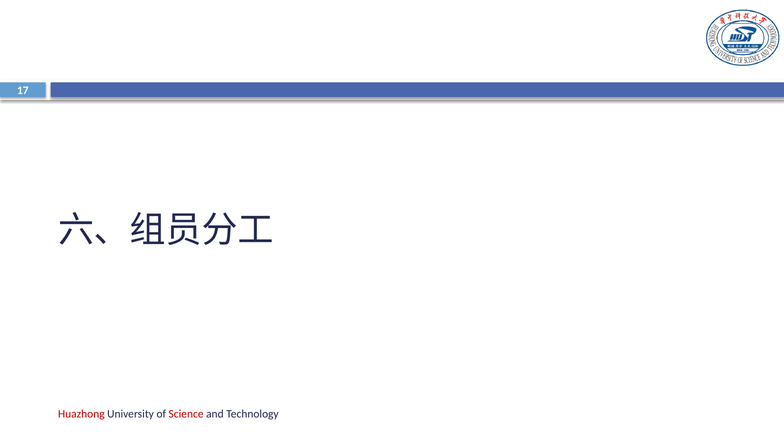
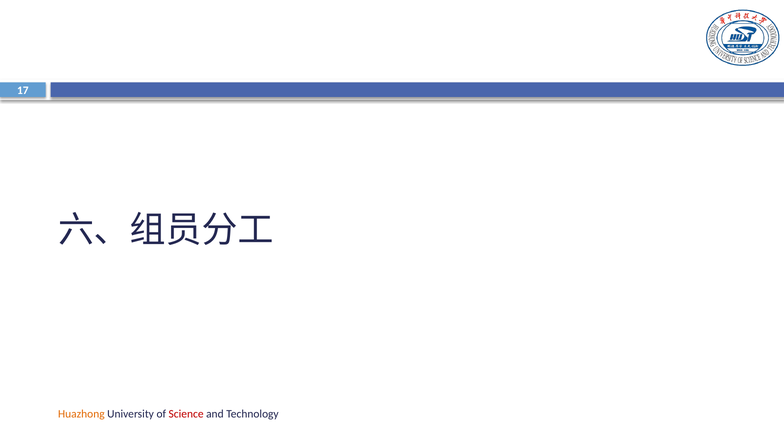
Huazhong colour: red -> orange
